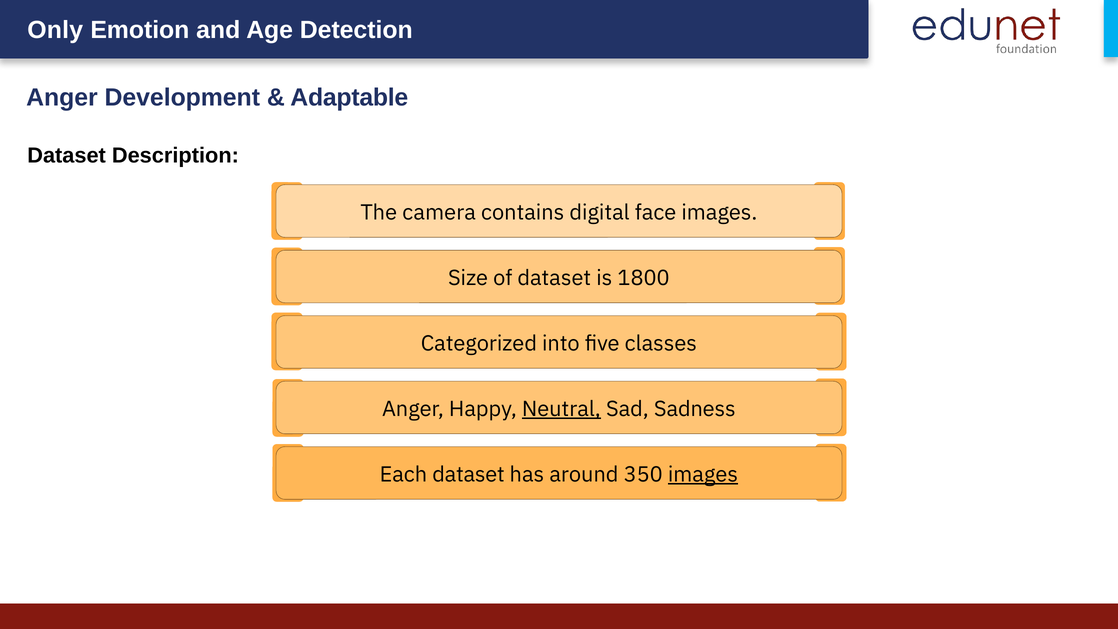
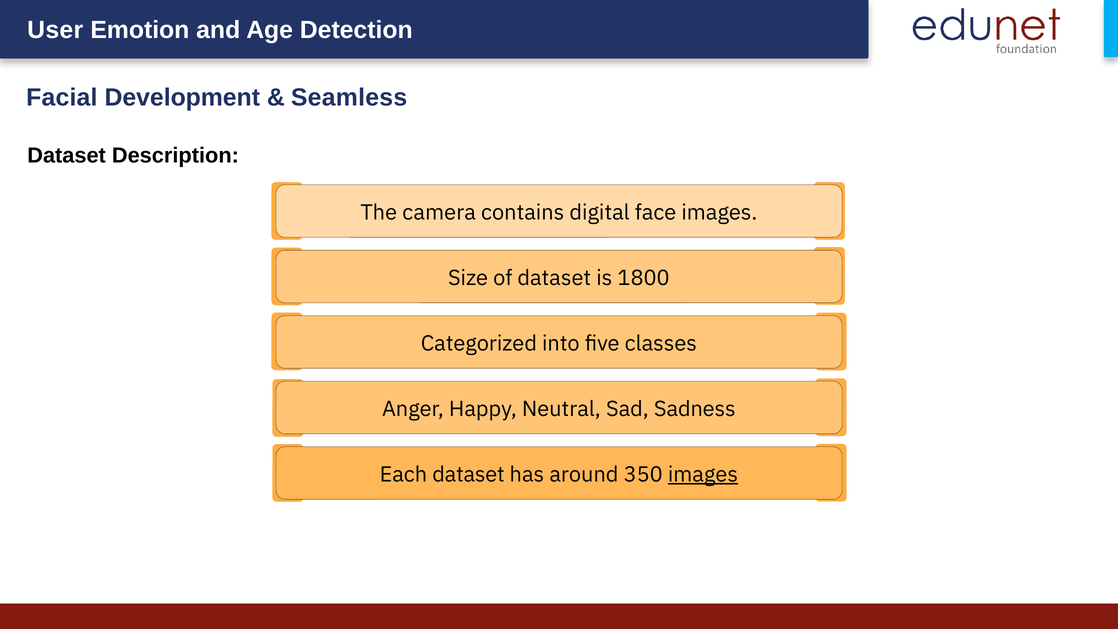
Only: Only -> User
Anger at (62, 98): Anger -> Facial
Adaptable: Adaptable -> Seamless
Neutral underline: present -> none
